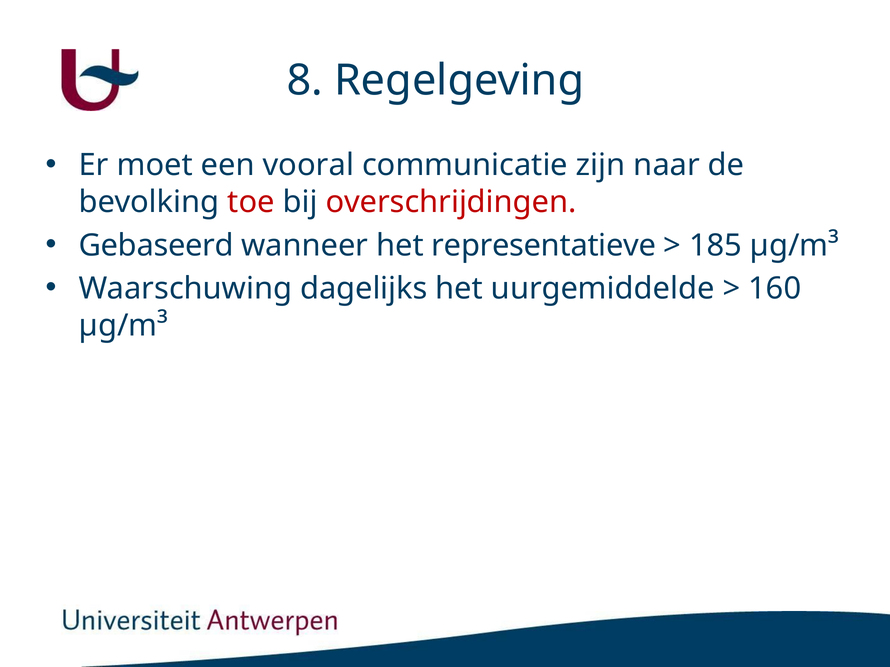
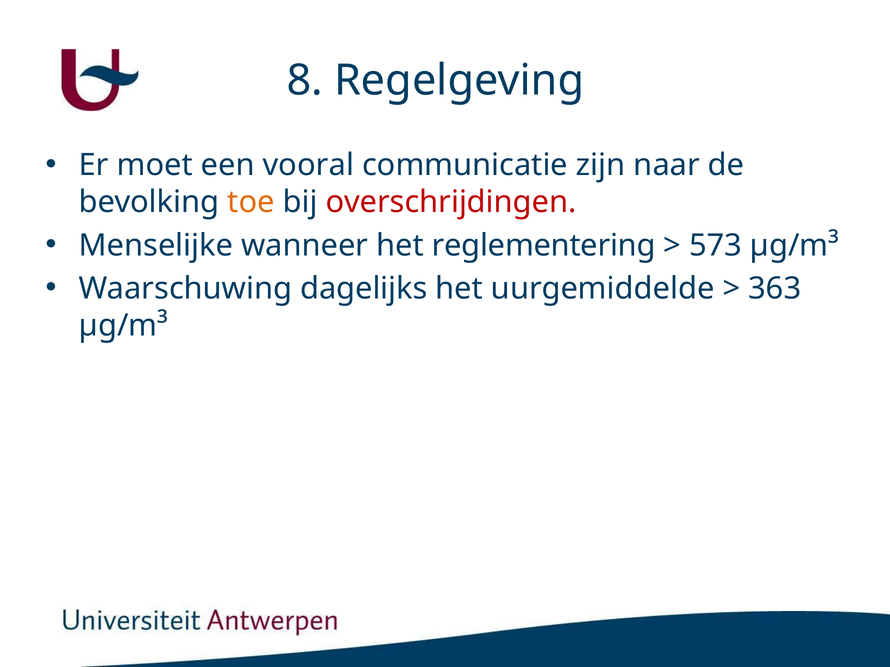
toe colour: red -> orange
Gebaseerd: Gebaseerd -> Menselijke
representatieve: representatieve -> reglementering
185: 185 -> 573
160: 160 -> 363
